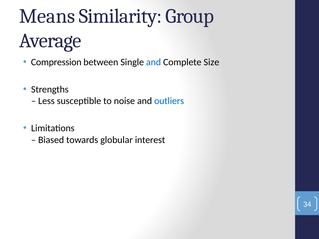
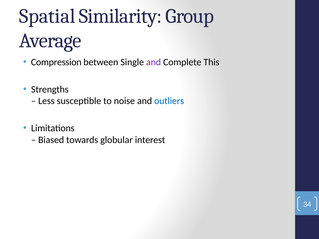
Means: Means -> Spatial
and at (154, 62) colour: blue -> purple
Size: Size -> This
